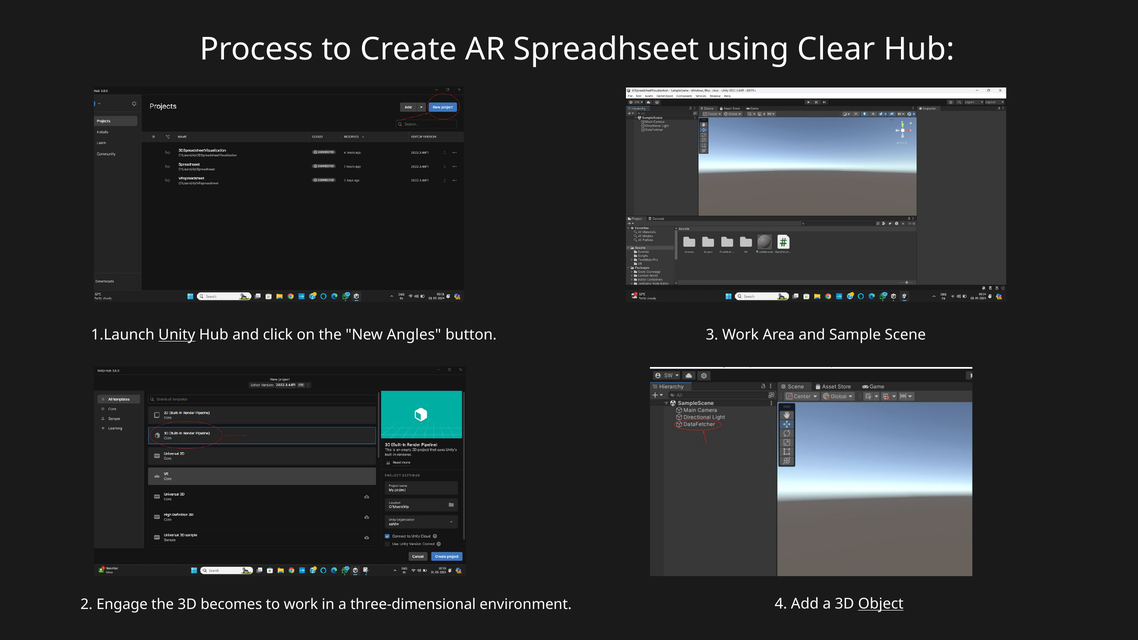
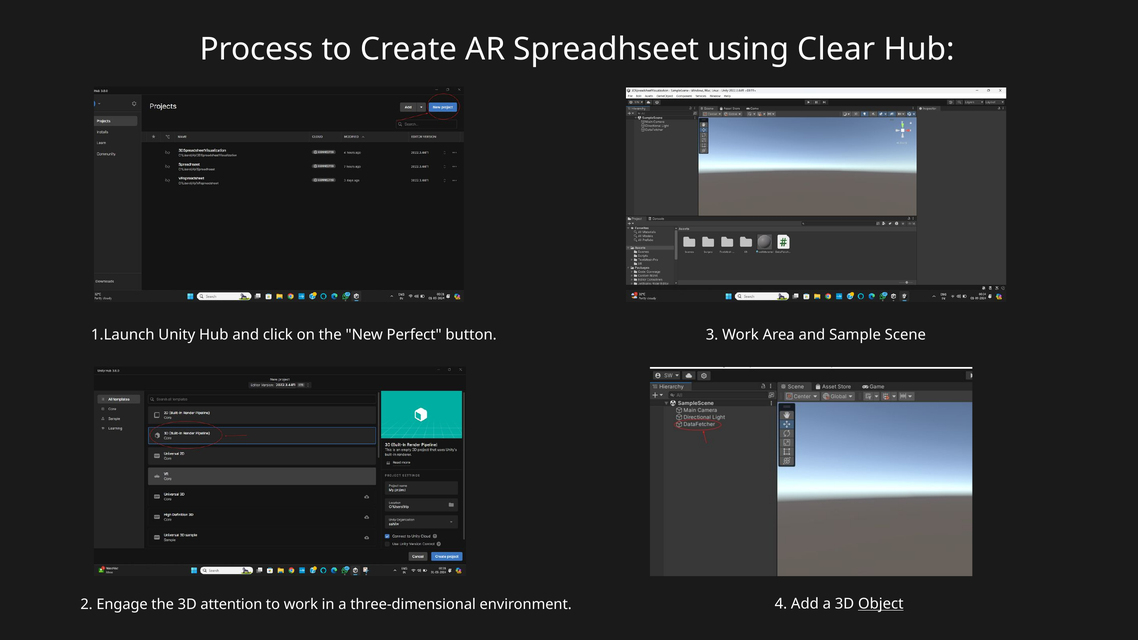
Unity underline: present -> none
Angles: Angles -> Perfect
becomes: becomes -> attention
